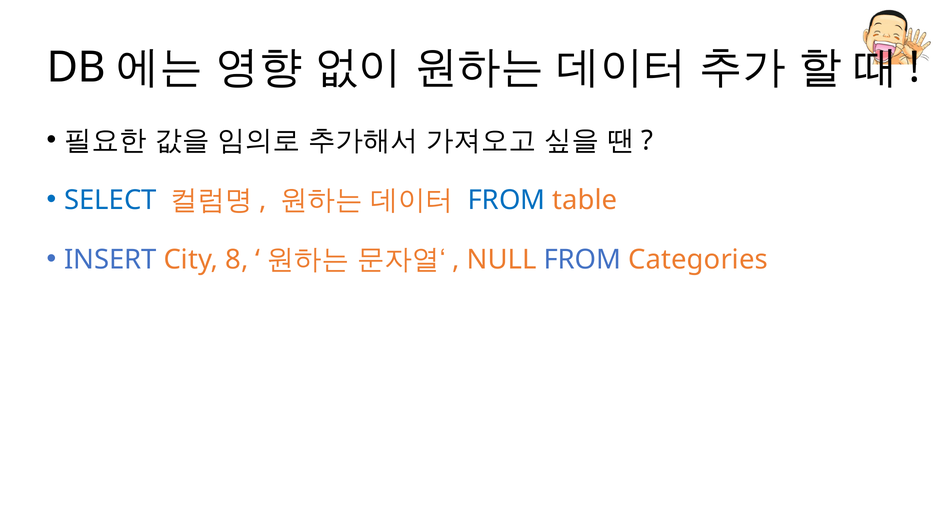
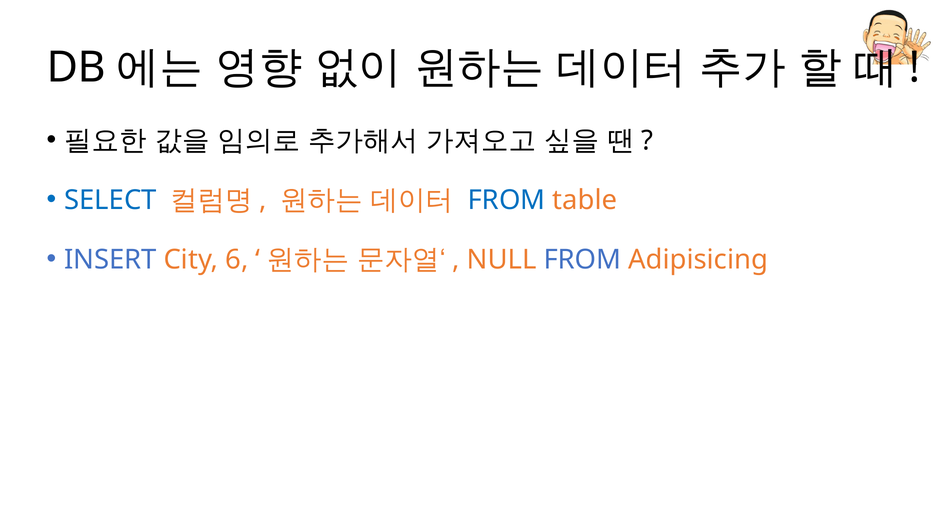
8: 8 -> 6
Categories: Categories -> Adipisicing
